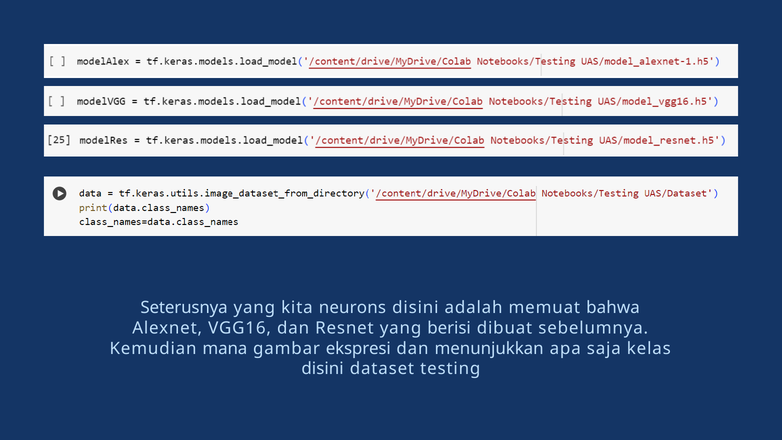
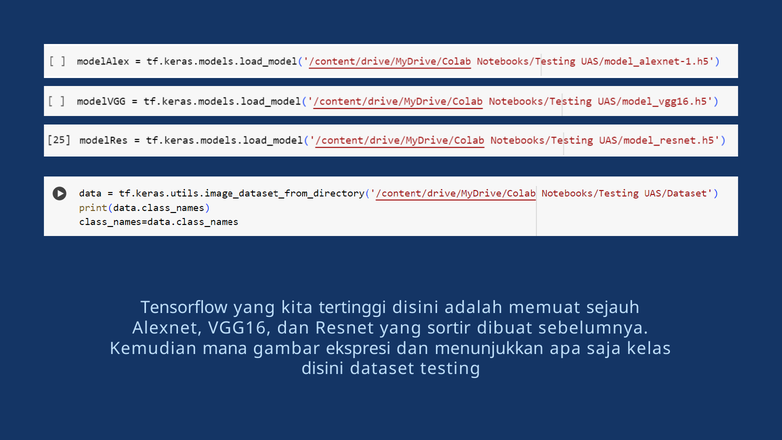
Seterusnya: Seterusnya -> Tensorflow
neurons: neurons -> tertinggi
bahwa: bahwa -> sejauh
berisi: berisi -> sortir
